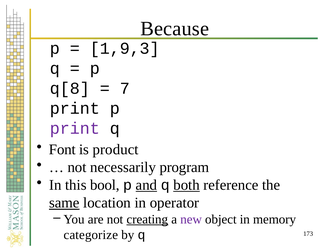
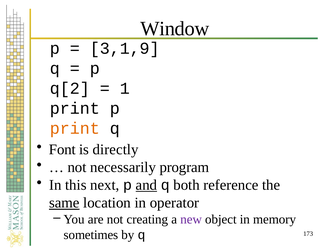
Because: Because -> Window
1,9,3: 1,9,3 -> 3,1,9
q[8: q[8 -> q[2
7: 7 -> 1
print at (75, 128) colour: purple -> orange
product: product -> directly
bool: bool -> next
both underline: present -> none
creating underline: present -> none
categorize: categorize -> sometimes
